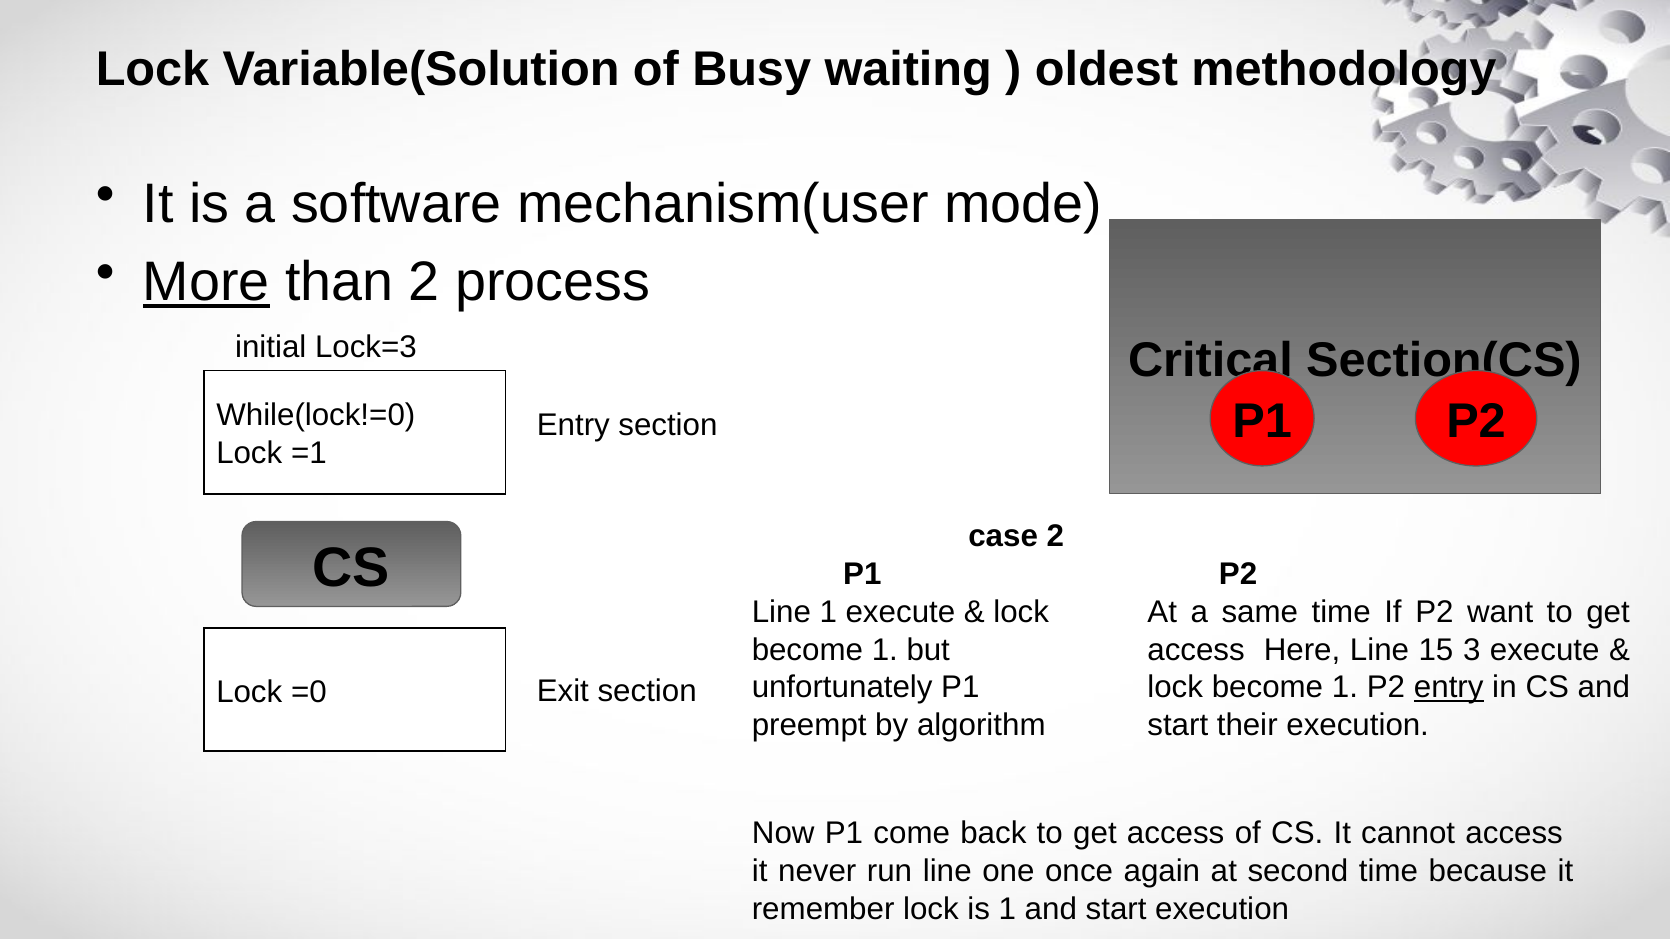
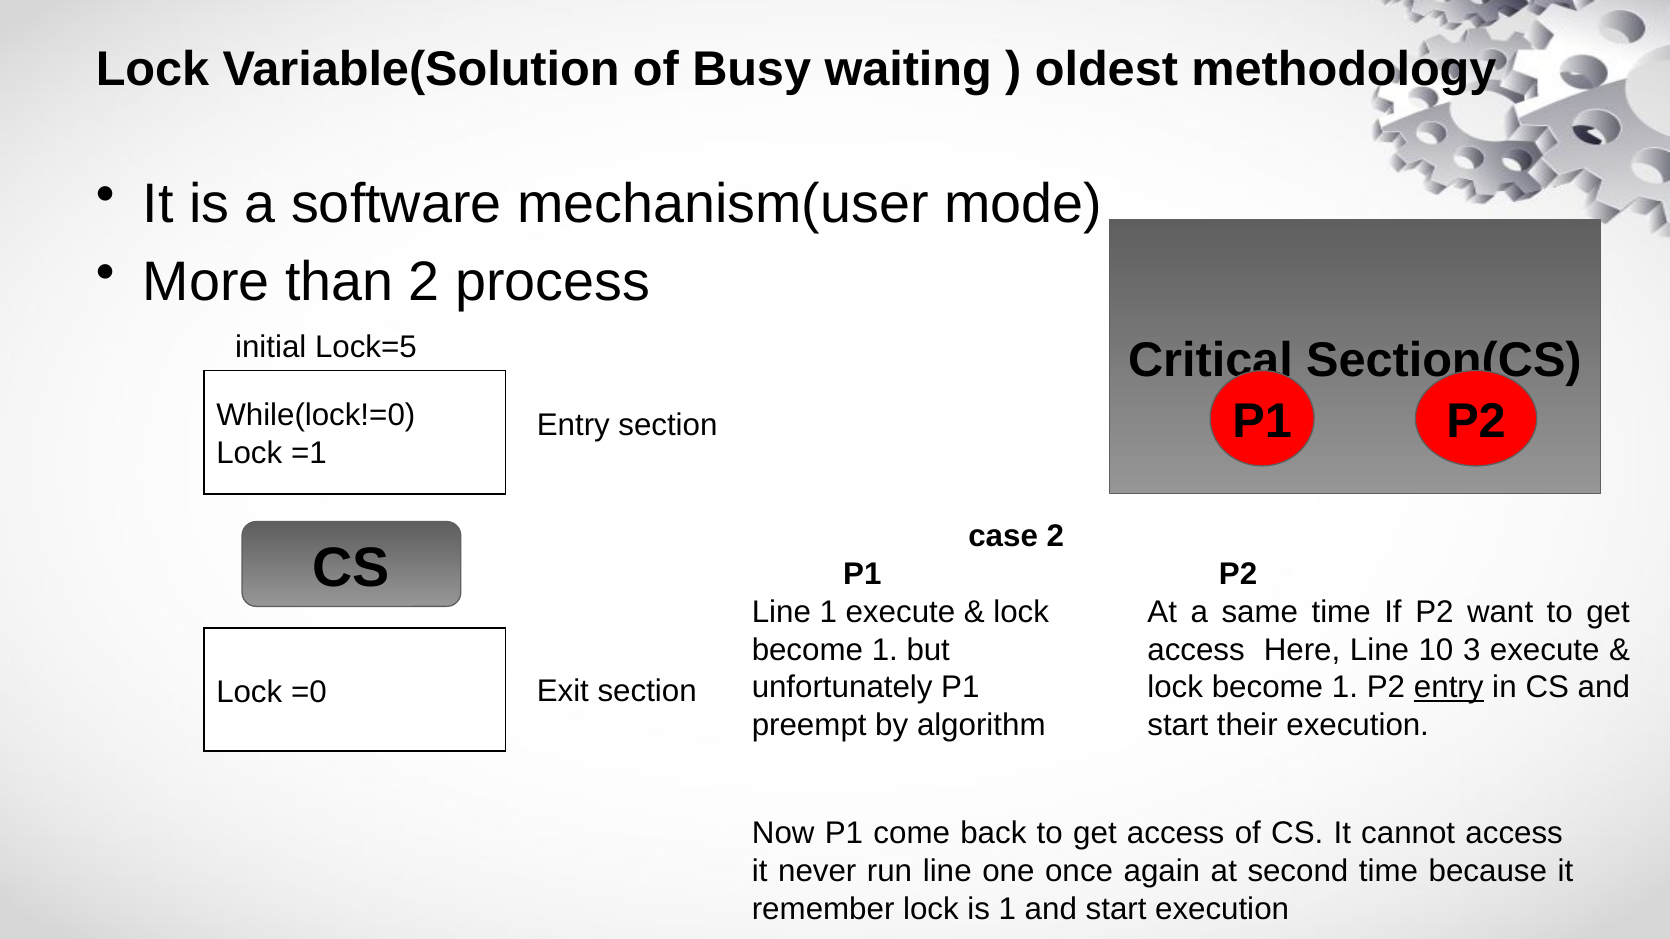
More underline: present -> none
Lock=3: Lock=3 -> Lock=5
15: 15 -> 10
